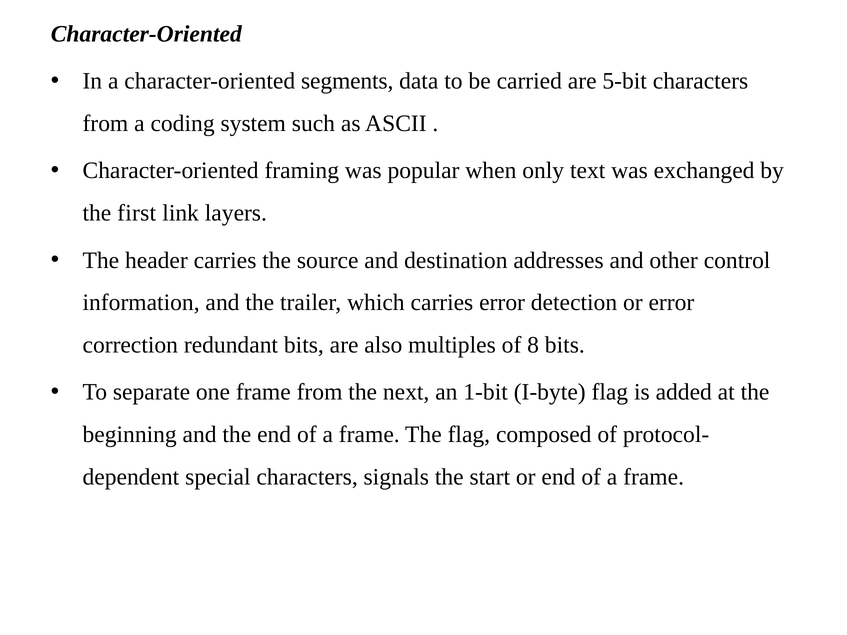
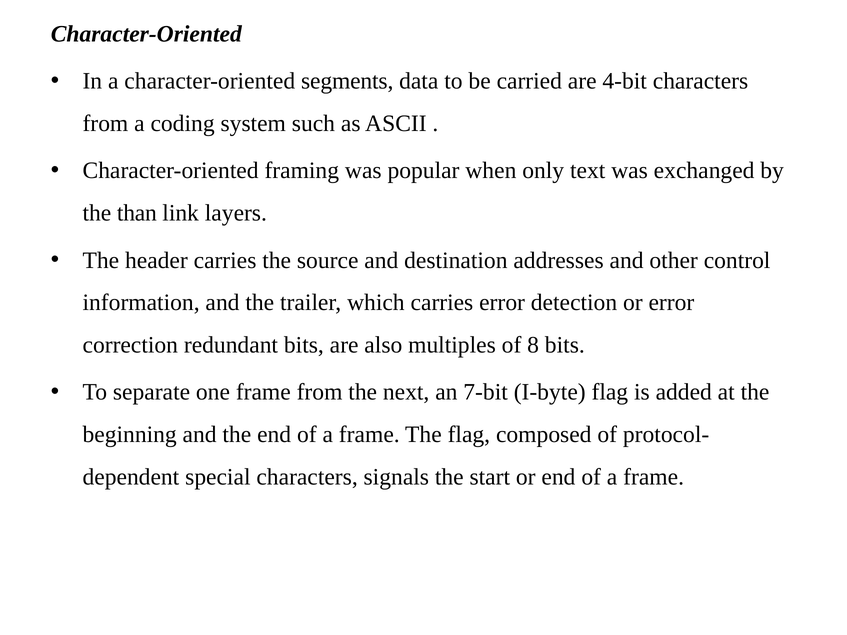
5-bit: 5-bit -> 4-bit
first: first -> than
1-bit: 1-bit -> 7-bit
